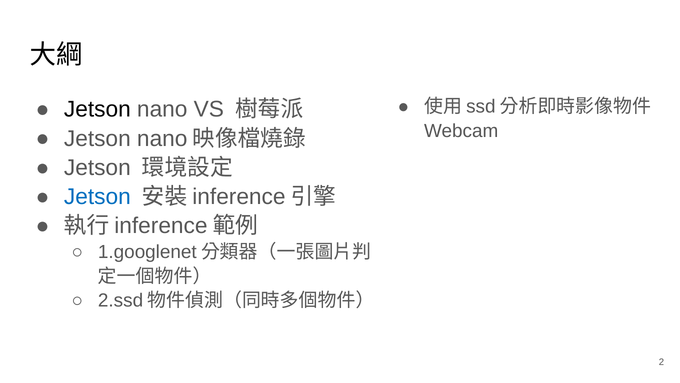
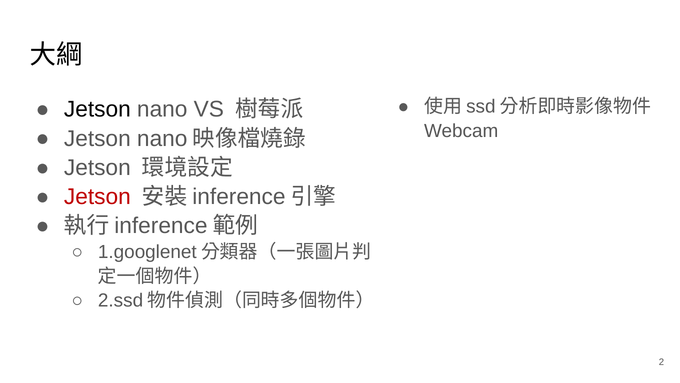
Jetson at (97, 196) colour: blue -> red
